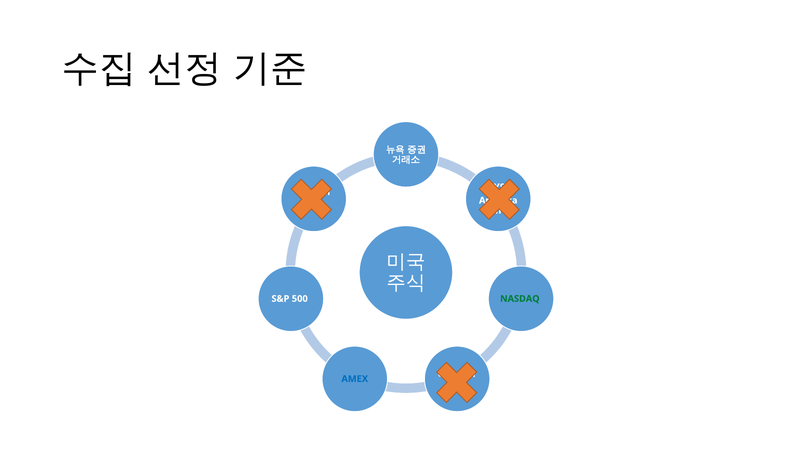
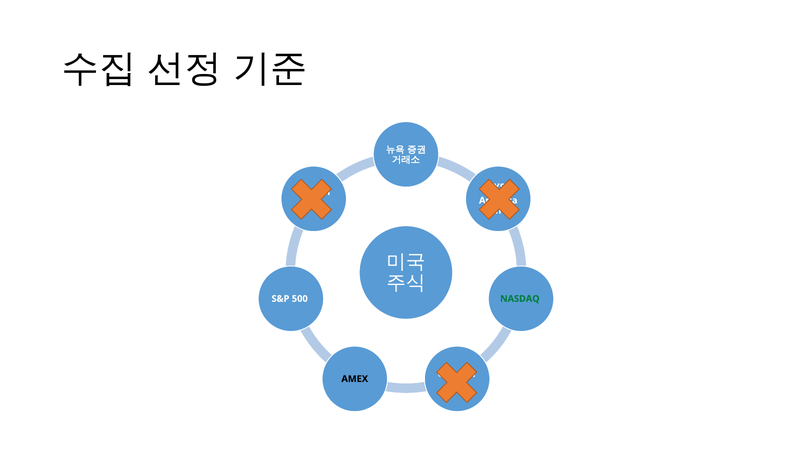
AMEX colour: blue -> black
